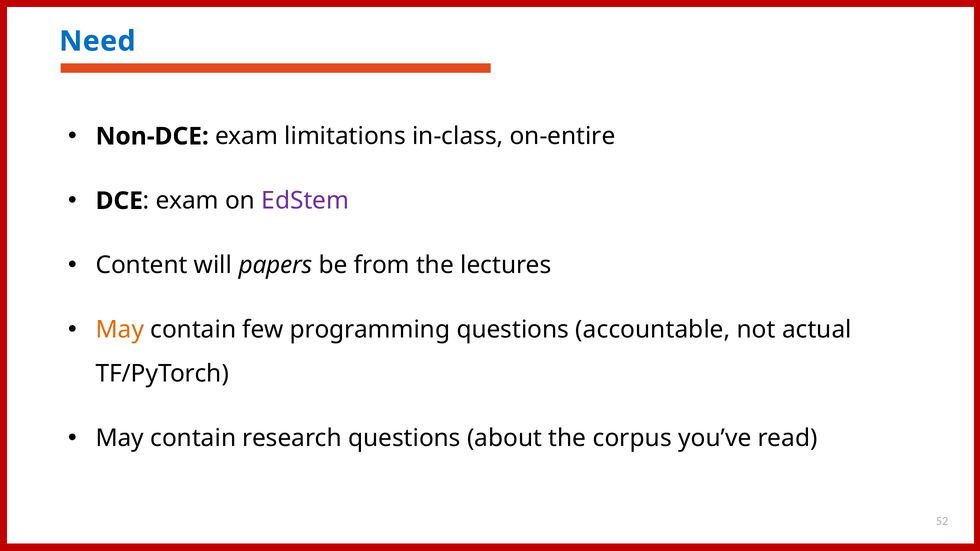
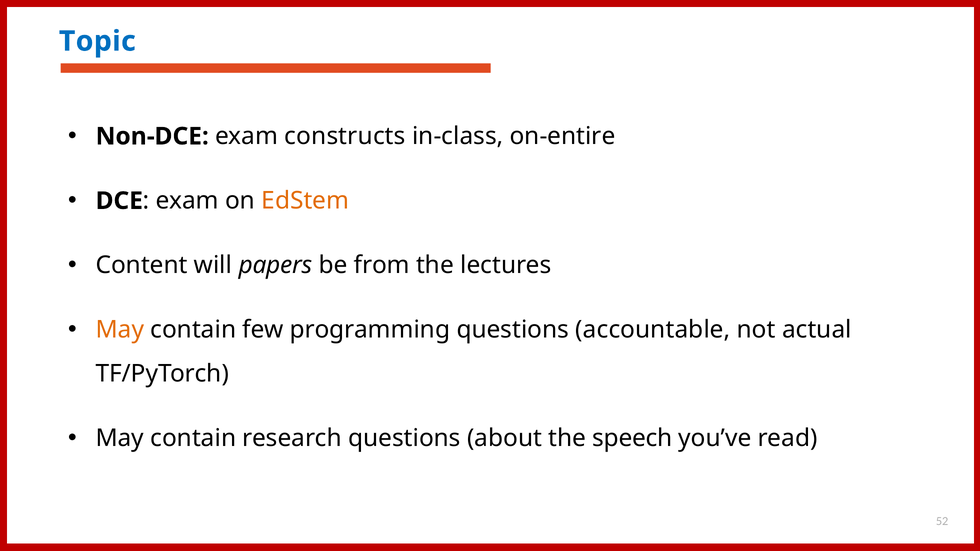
Need: Need -> Topic
limitations: limitations -> constructs
EdStem colour: purple -> orange
corpus: corpus -> speech
